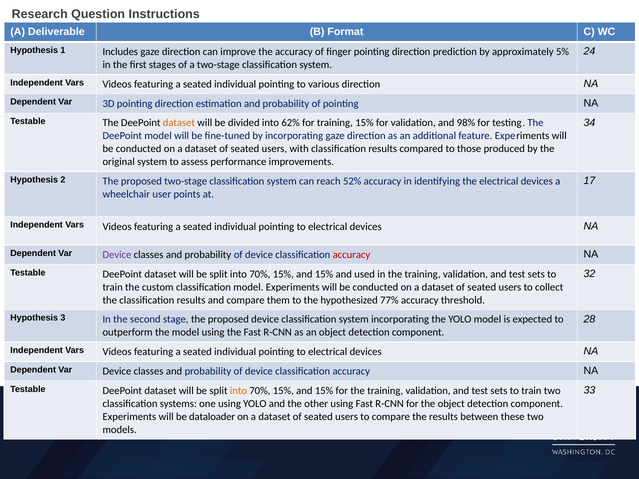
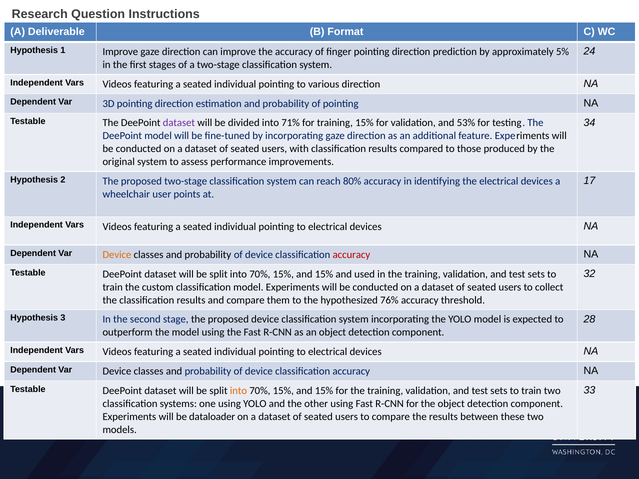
1 Includes: Includes -> Improve
dataset at (179, 123) colour: orange -> purple
62%: 62% -> 71%
98%: 98% -> 53%
52%: 52% -> 80%
Device at (117, 255) colour: purple -> orange
77%: 77% -> 76%
